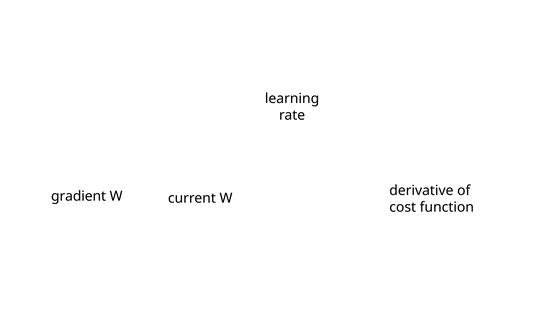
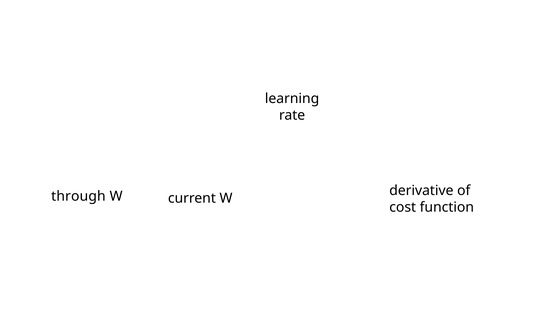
gradient: gradient -> through
